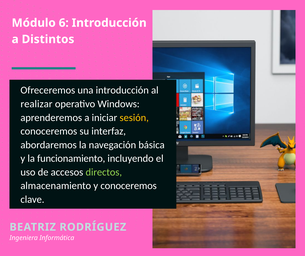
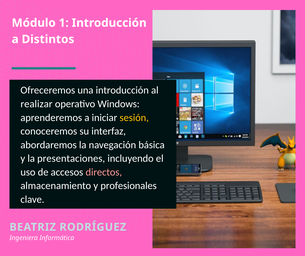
6: 6 -> 1
funcionamiento: funcionamiento -> presentaciones
directos colour: light green -> pink
y conoceremos: conoceremos -> profesionales
